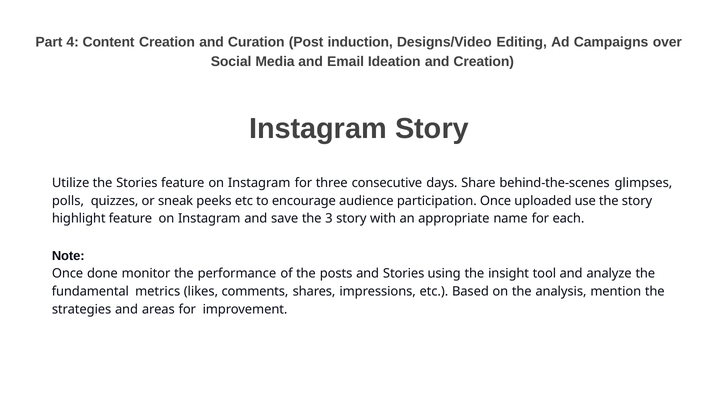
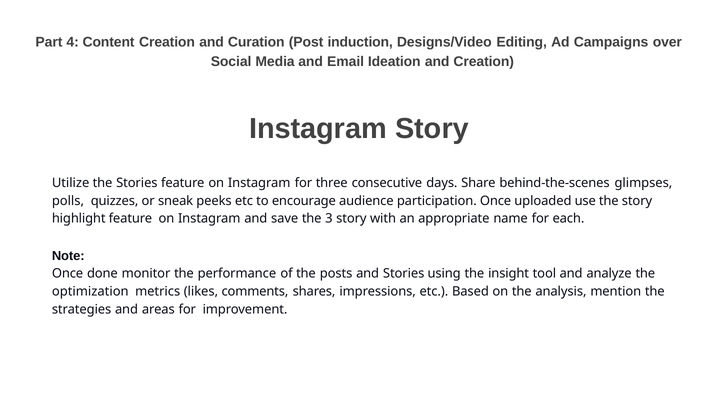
fundamental: fundamental -> optimization
